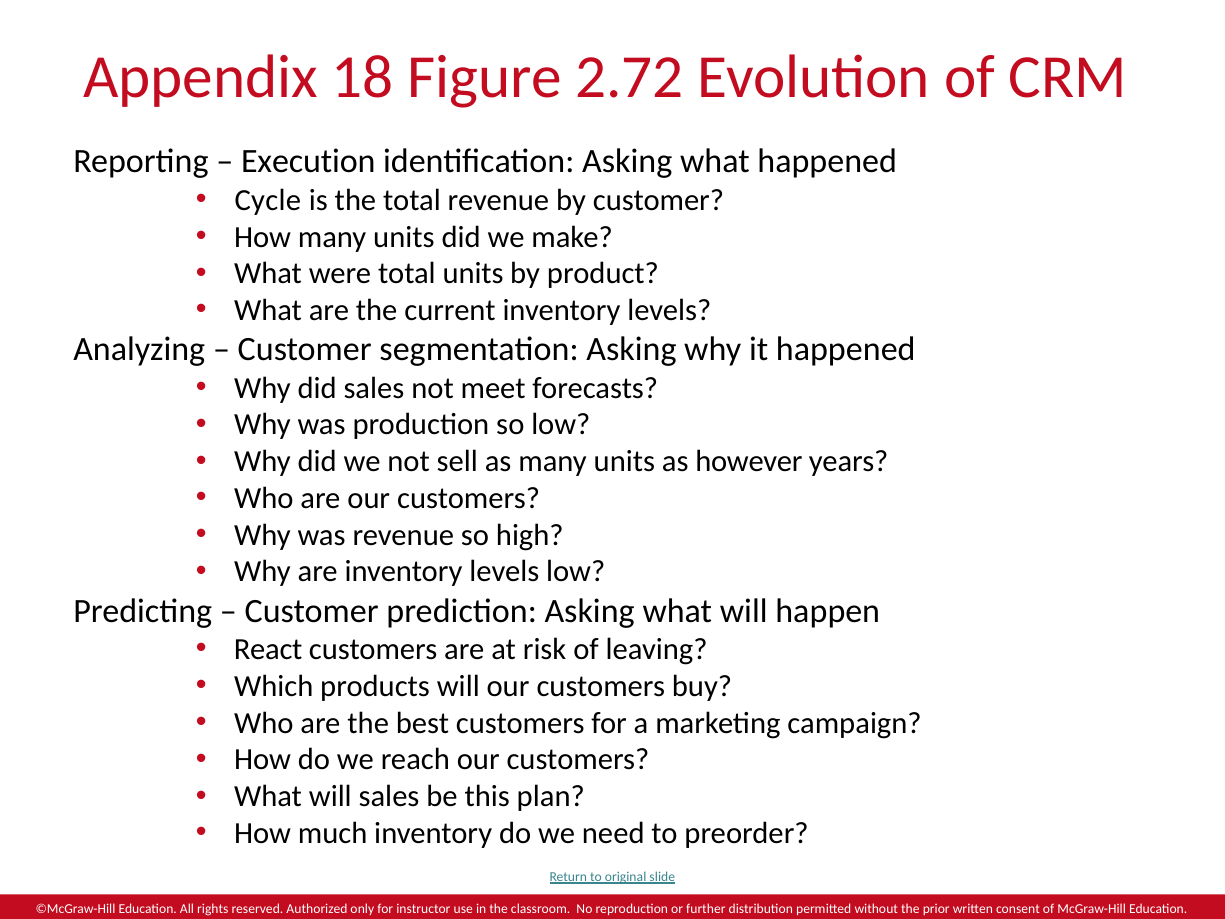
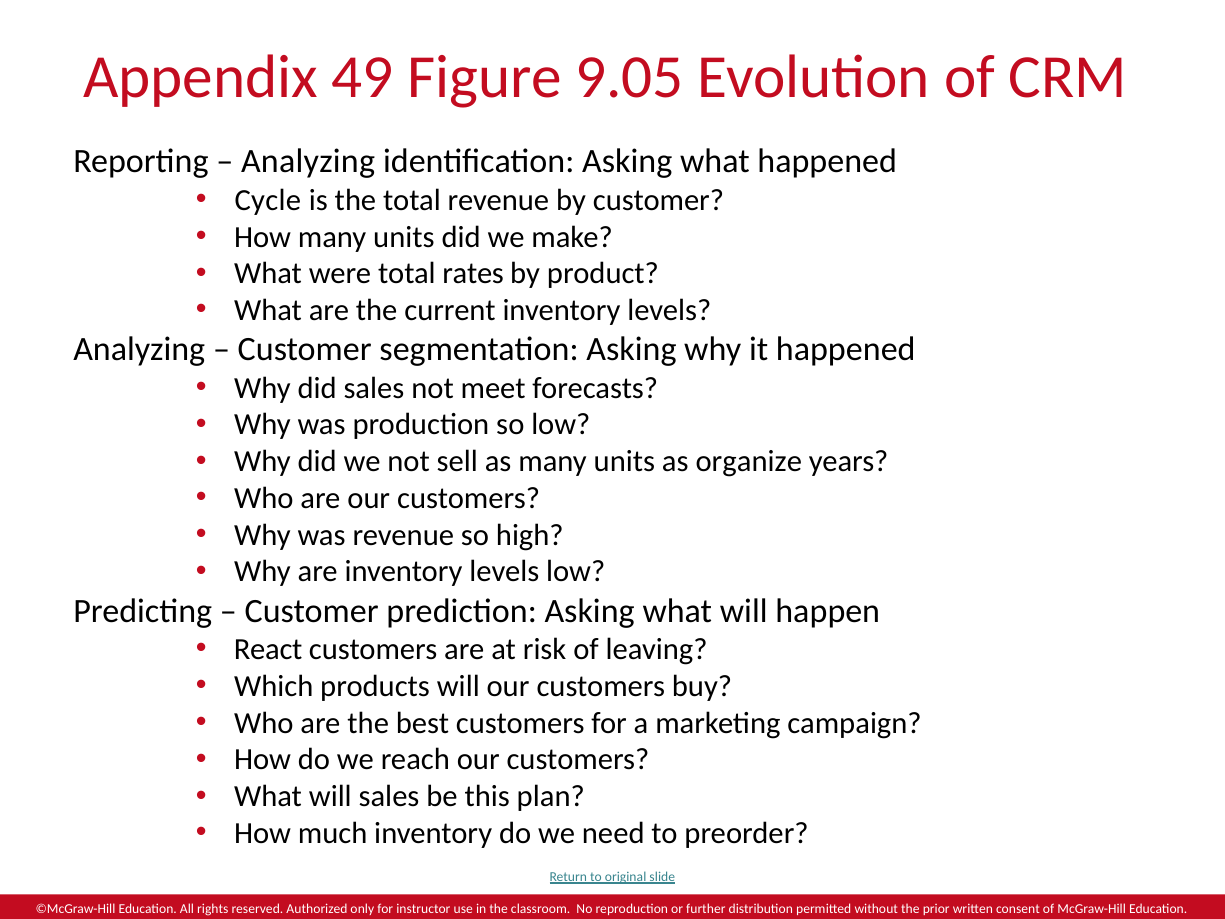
18: 18 -> 49
2.72: 2.72 -> 9.05
Execution at (308, 162): Execution -> Analyzing
total units: units -> rates
however: however -> organize
